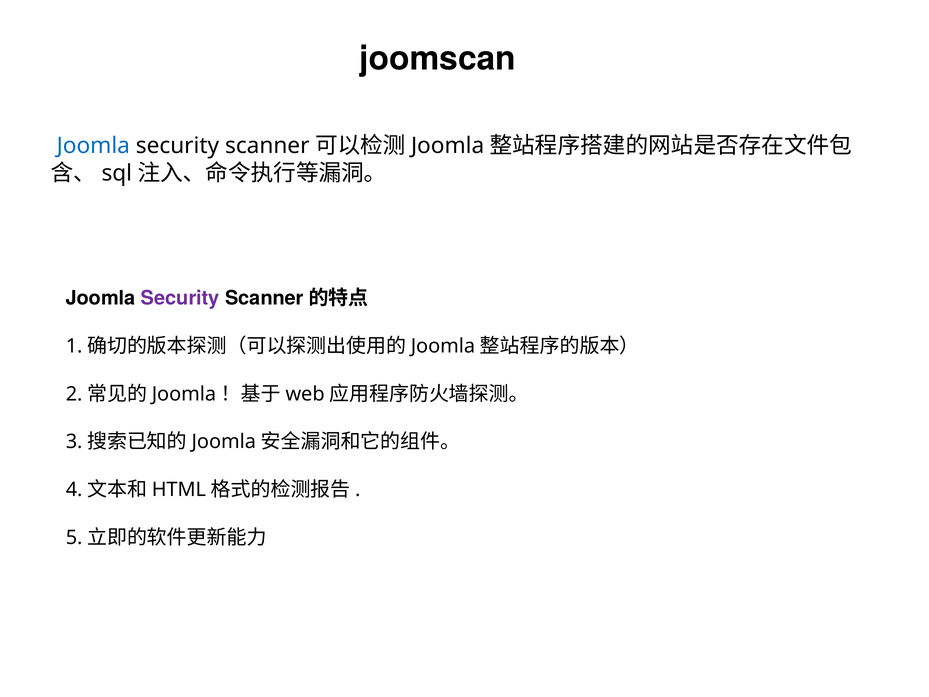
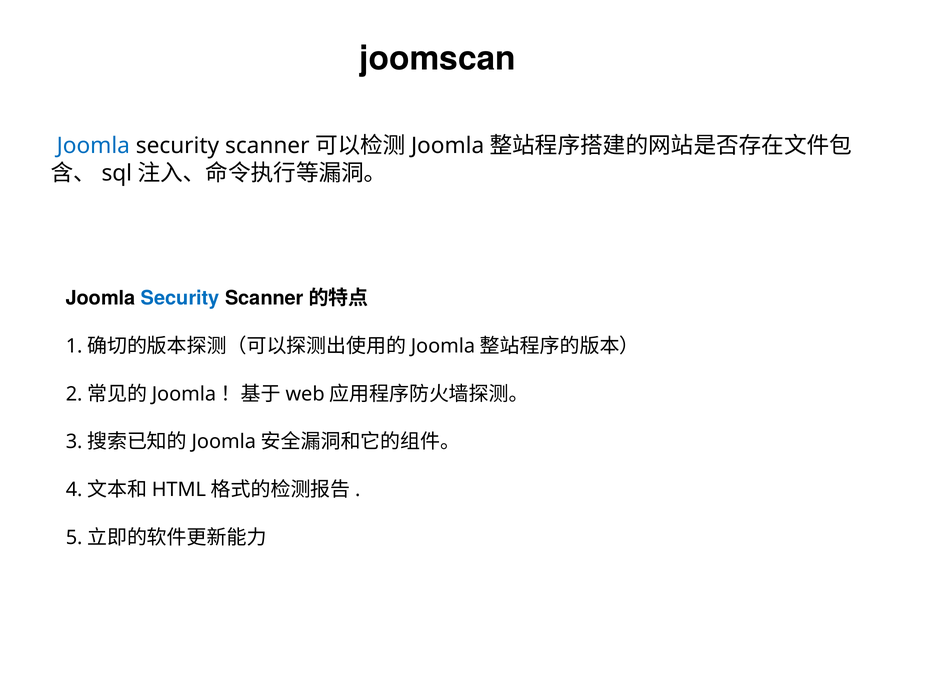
Security at (180, 298) colour: purple -> blue
